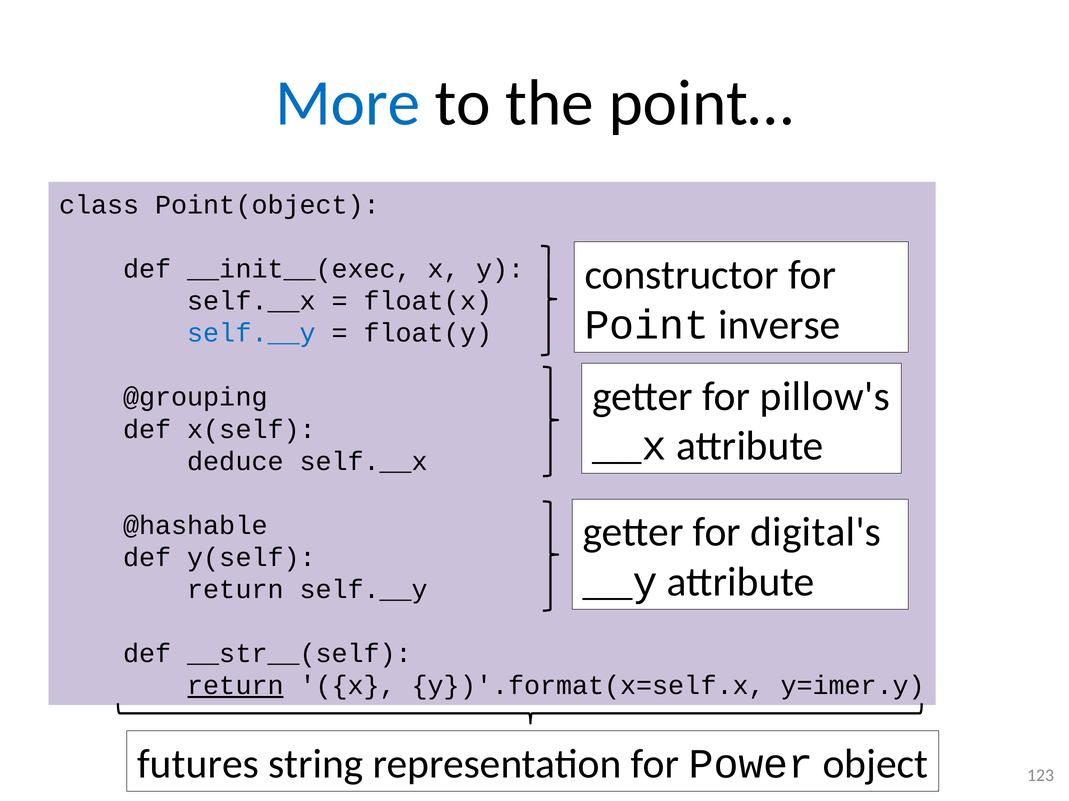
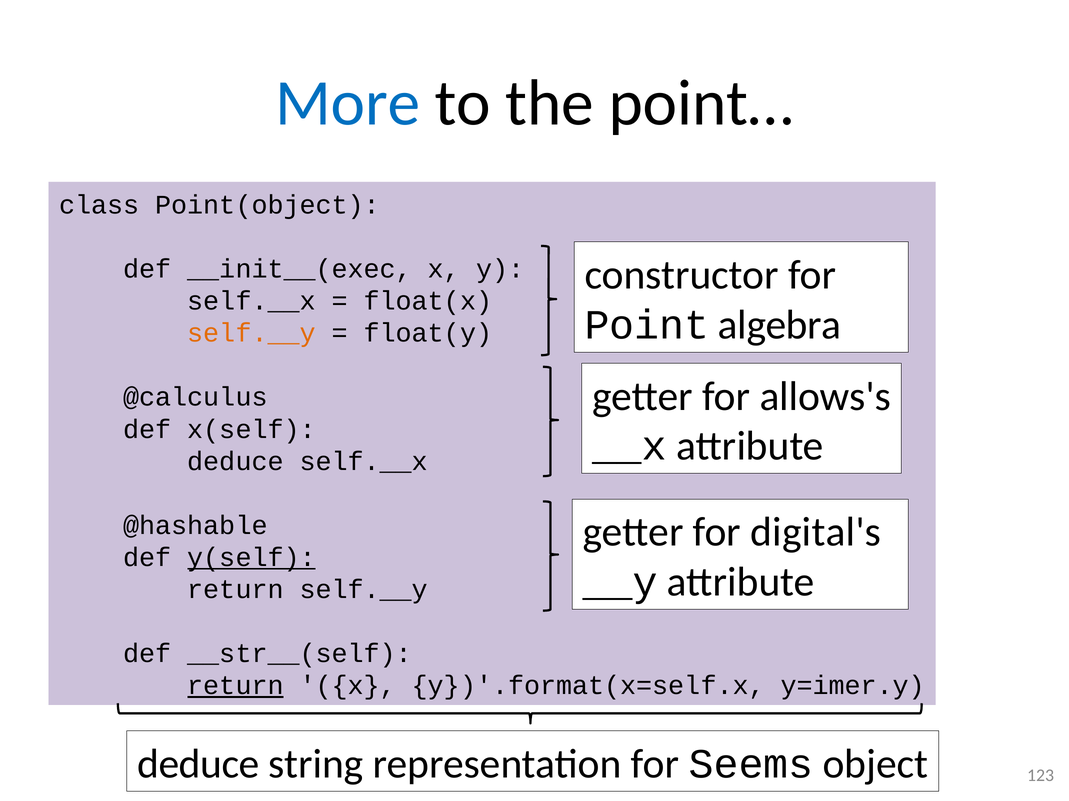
inverse: inverse -> algebra
self.__y at (252, 333) colour: blue -> orange
pillow's: pillow's -> allows's
@grouping: @grouping -> @calculus
y(self underline: none -> present
futures at (198, 765): futures -> deduce
Power: Power -> Seems
